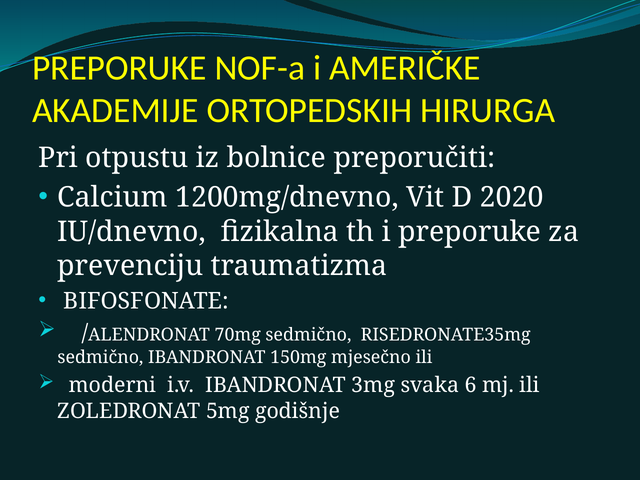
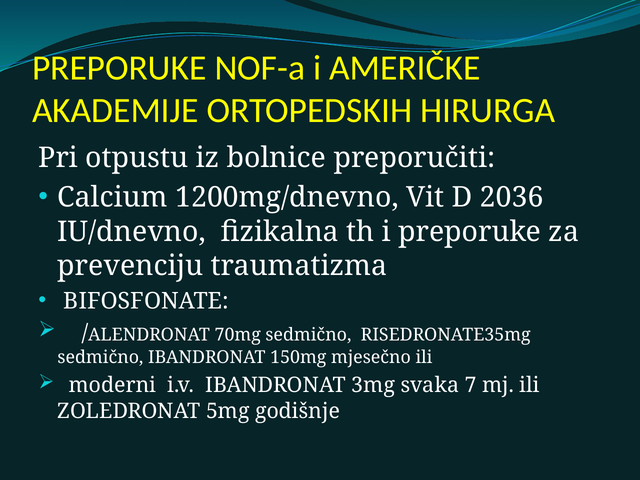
2020: 2020 -> 2036
6: 6 -> 7
